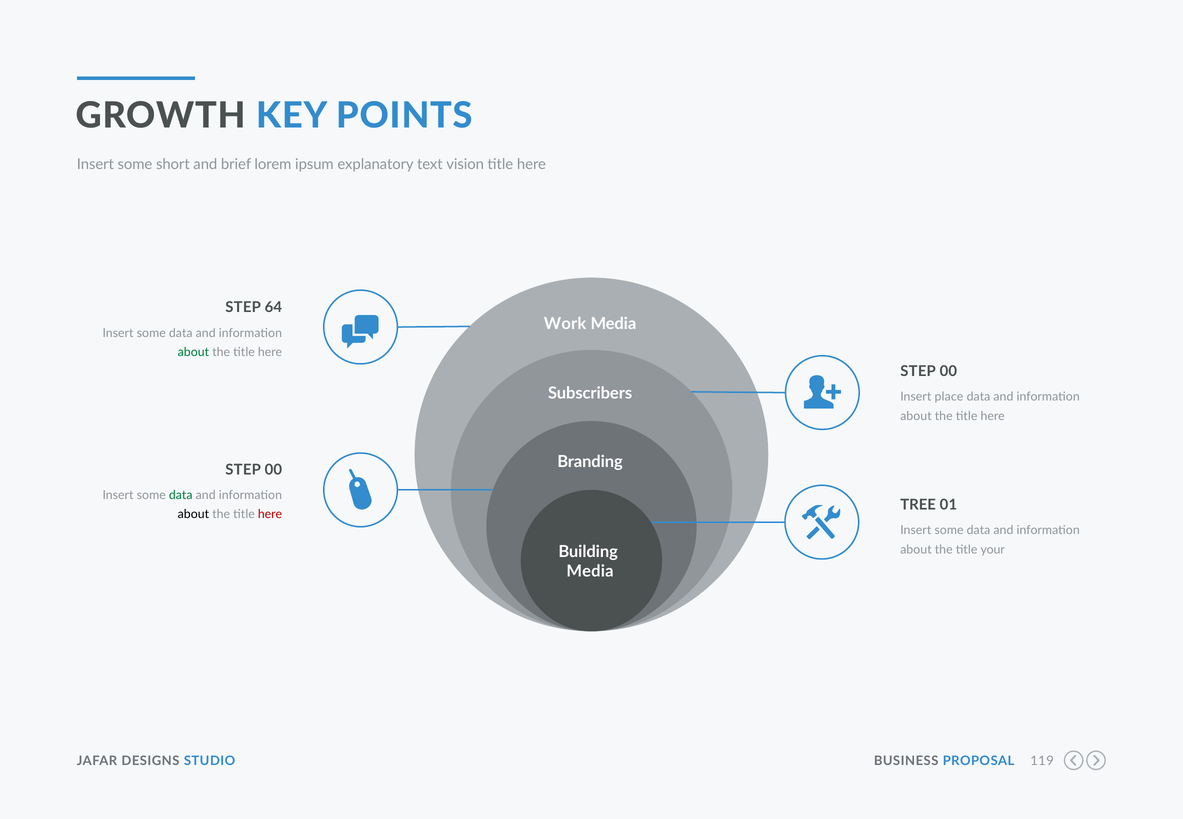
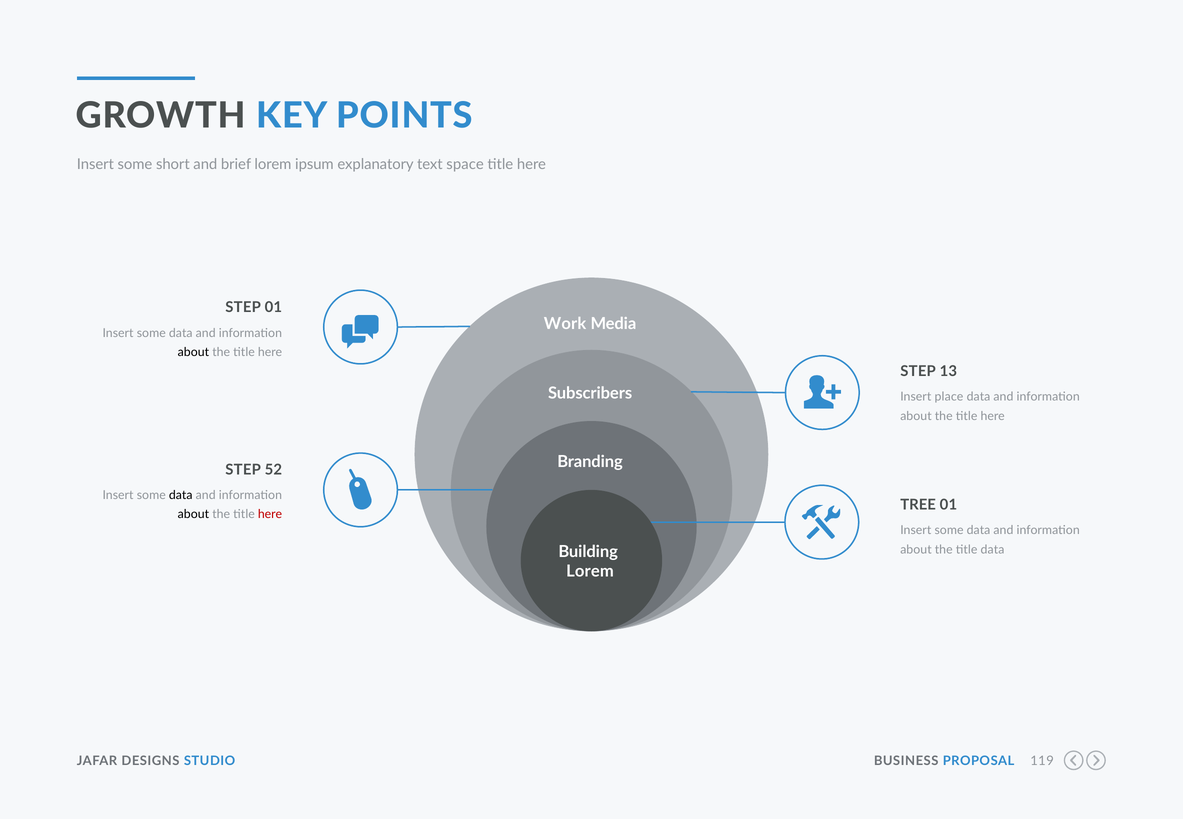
vision: vision -> space
STEP 64: 64 -> 01
about at (193, 352) colour: green -> black
00 at (948, 371): 00 -> 13
00 at (273, 470): 00 -> 52
data at (181, 495) colour: green -> black
title your: your -> data
Media at (590, 571): Media -> Lorem
